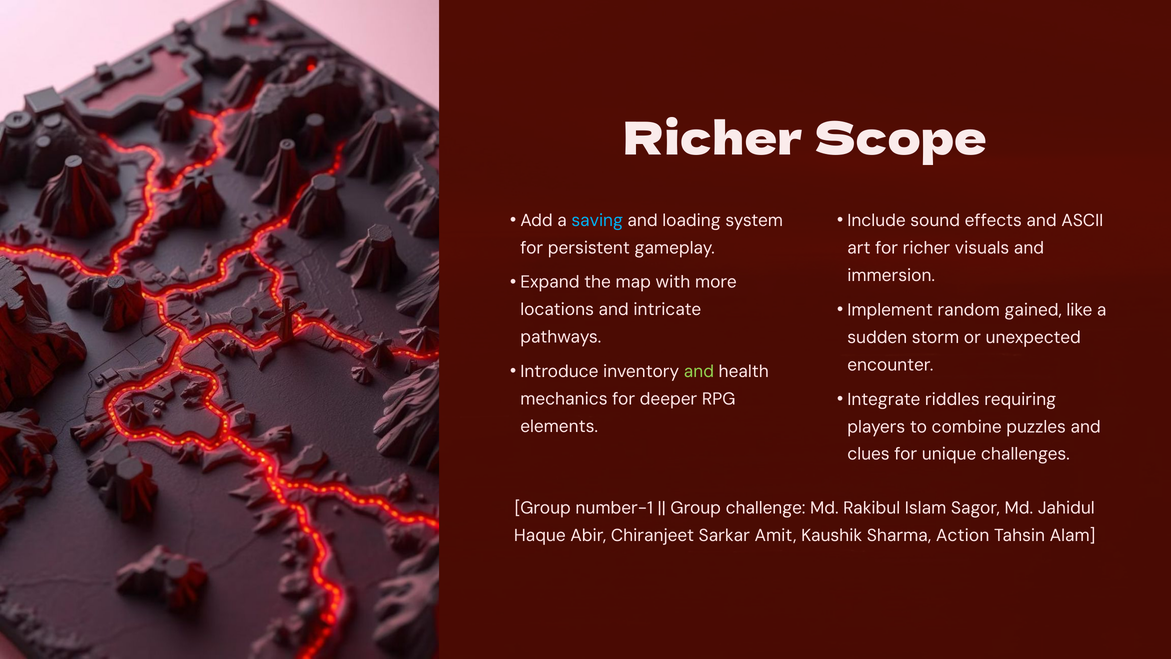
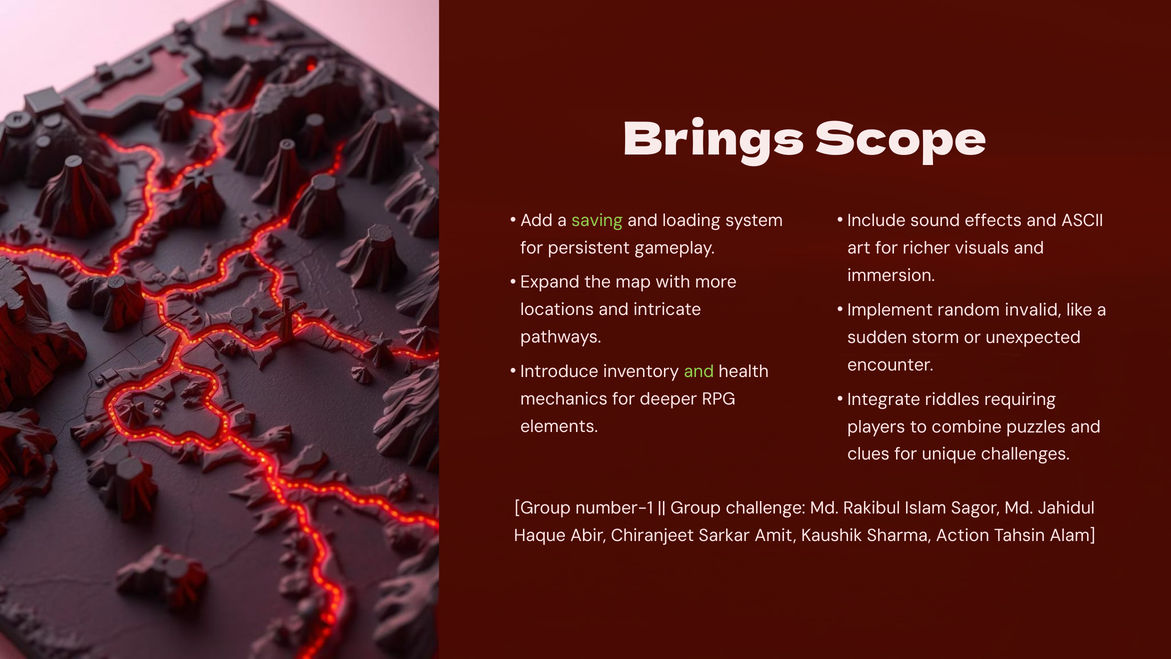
Richer at (714, 140): Richer -> Brings
saving colour: light blue -> light green
gained: gained -> invalid
